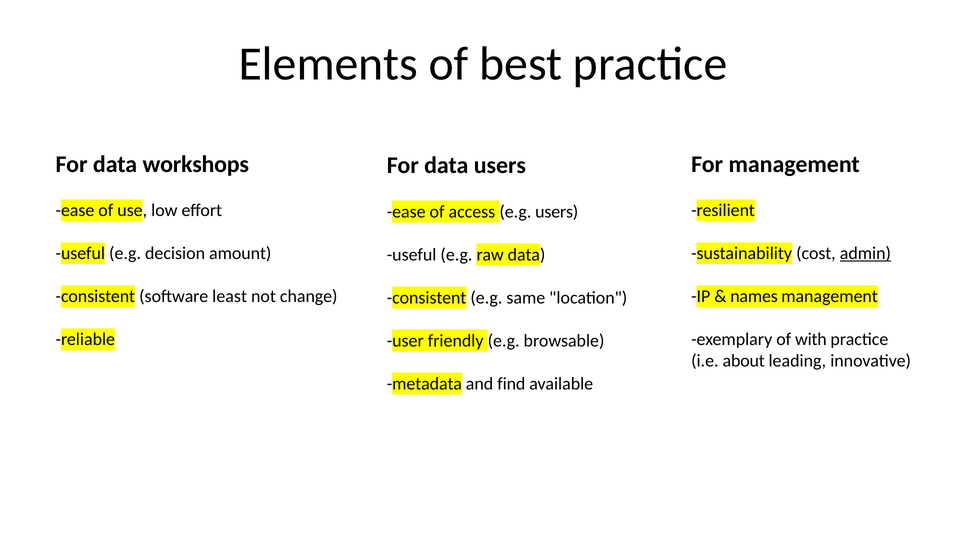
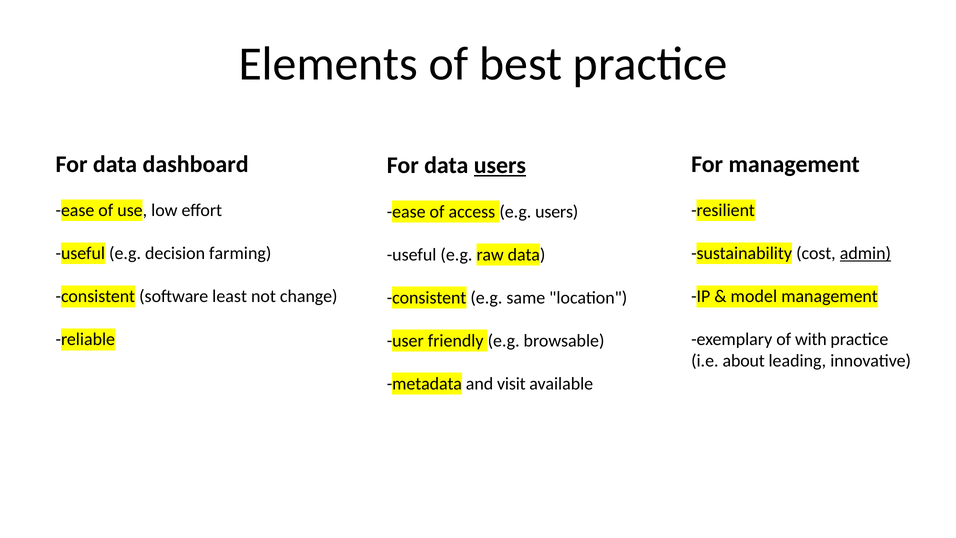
workshops: workshops -> dashboard
users at (500, 165) underline: none -> present
amount: amount -> farming
names: names -> model
find: find -> visit
